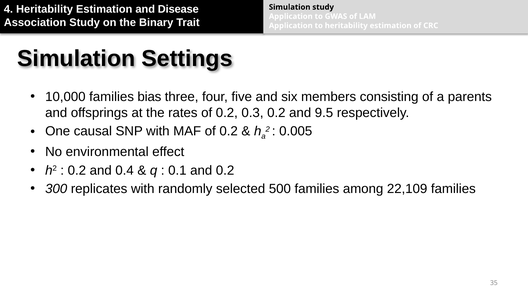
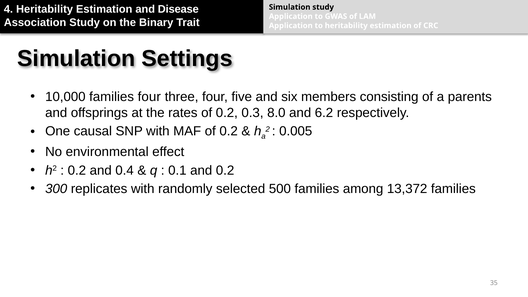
families bias: bias -> four
0.3 0.2: 0.2 -> 8.0
9.5: 9.5 -> 6.2
22,109: 22,109 -> 13,372
